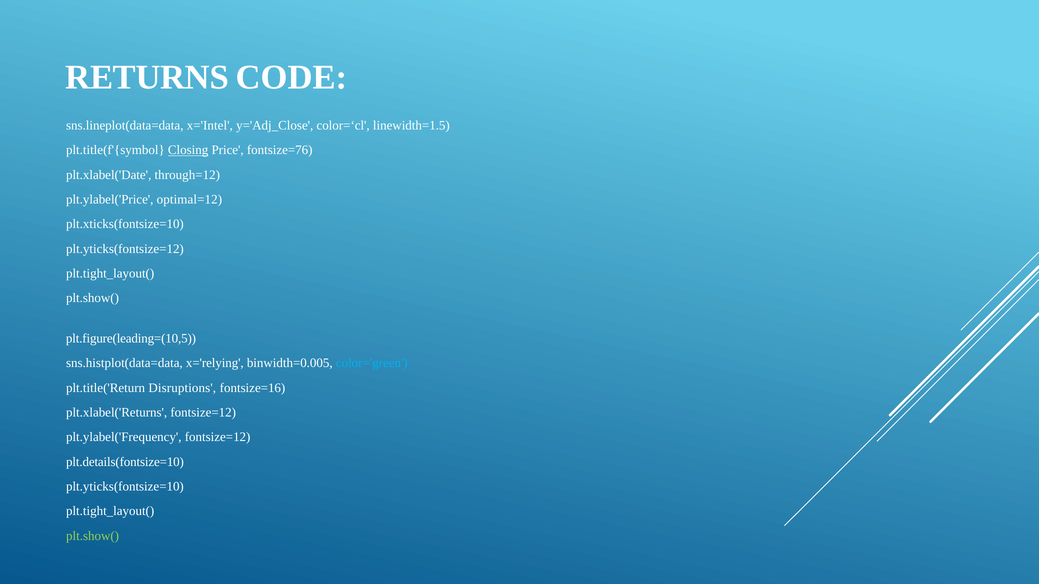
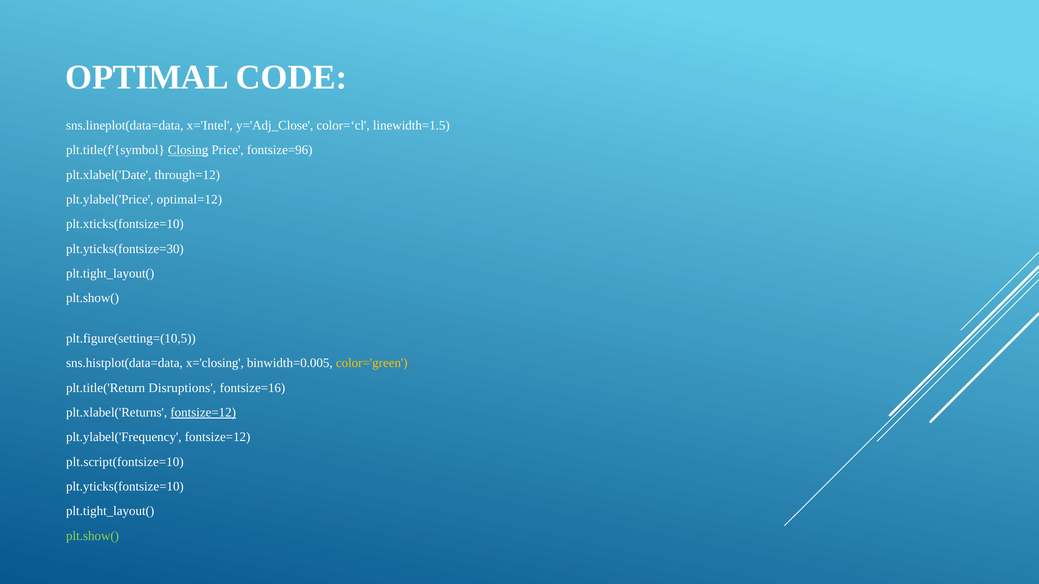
RETURNS: RETURNS -> OPTIMAL
fontsize=76: fontsize=76 -> fontsize=96
plt.yticks(fontsize=12: plt.yticks(fontsize=12 -> plt.yticks(fontsize=30
plt.figure(leading=(10,5: plt.figure(leading=(10,5 -> plt.figure(setting=(10,5
x='relying: x='relying -> x='closing
color='green colour: light blue -> yellow
fontsize=12 at (203, 413) underline: none -> present
plt.details(fontsize=10: plt.details(fontsize=10 -> plt.script(fontsize=10
